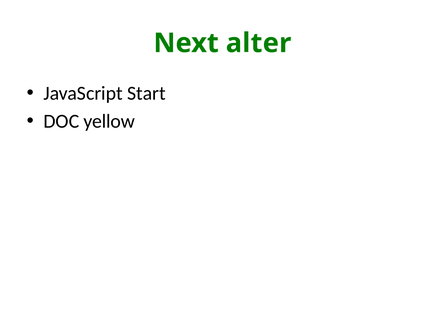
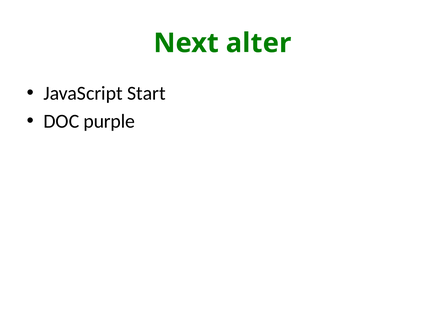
yellow: yellow -> purple
